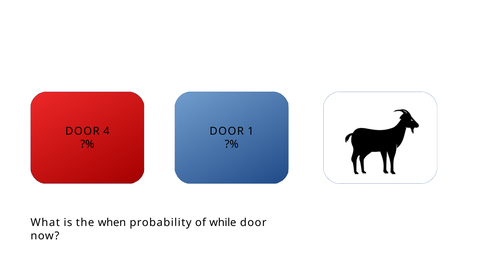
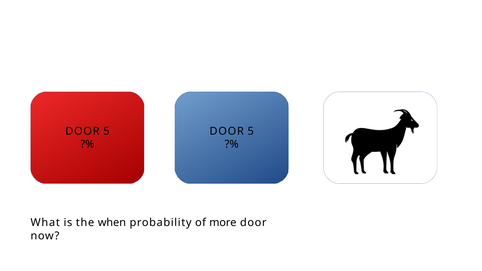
4 at (106, 131): 4 -> 5
1 at (251, 131): 1 -> 5
while: while -> more
